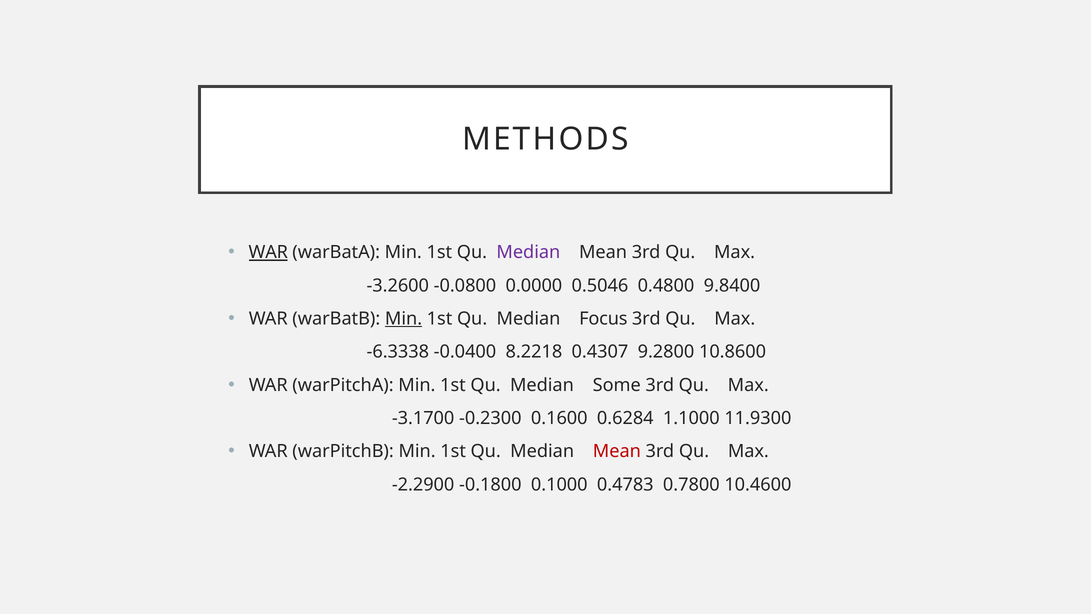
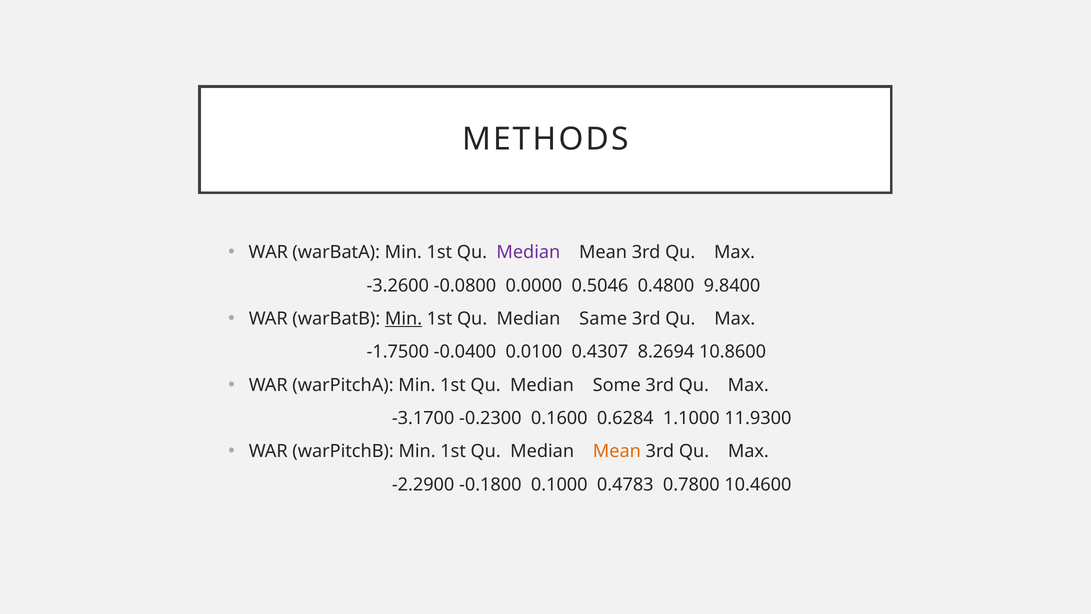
WAR at (268, 252) underline: present -> none
Focus: Focus -> Same
-6.3338: -6.3338 -> -1.7500
8.2218: 8.2218 -> 0.0100
9.2800: 9.2800 -> 8.2694
Mean at (617, 451) colour: red -> orange
